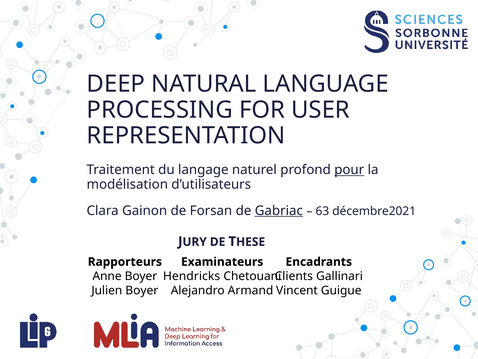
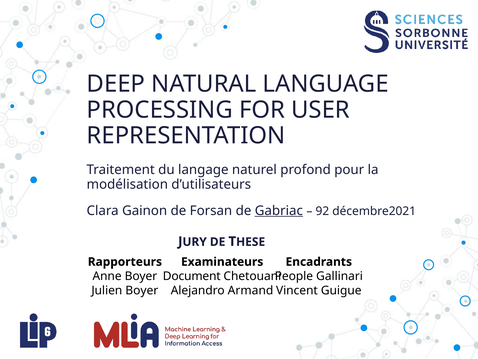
pour underline: present -> none
63: 63 -> 92
Hendricks: Hendricks -> Document
Clients: Clients -> People
